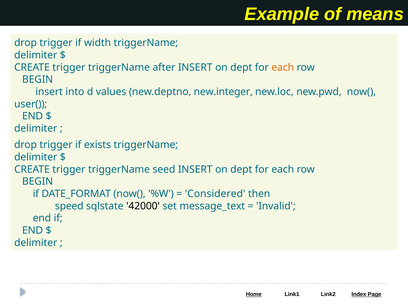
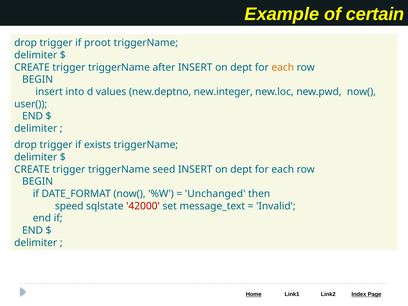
means: means -> certain
width: width -> proot
Considered: Considered -> Unchanged
42000 colour: black -> red
